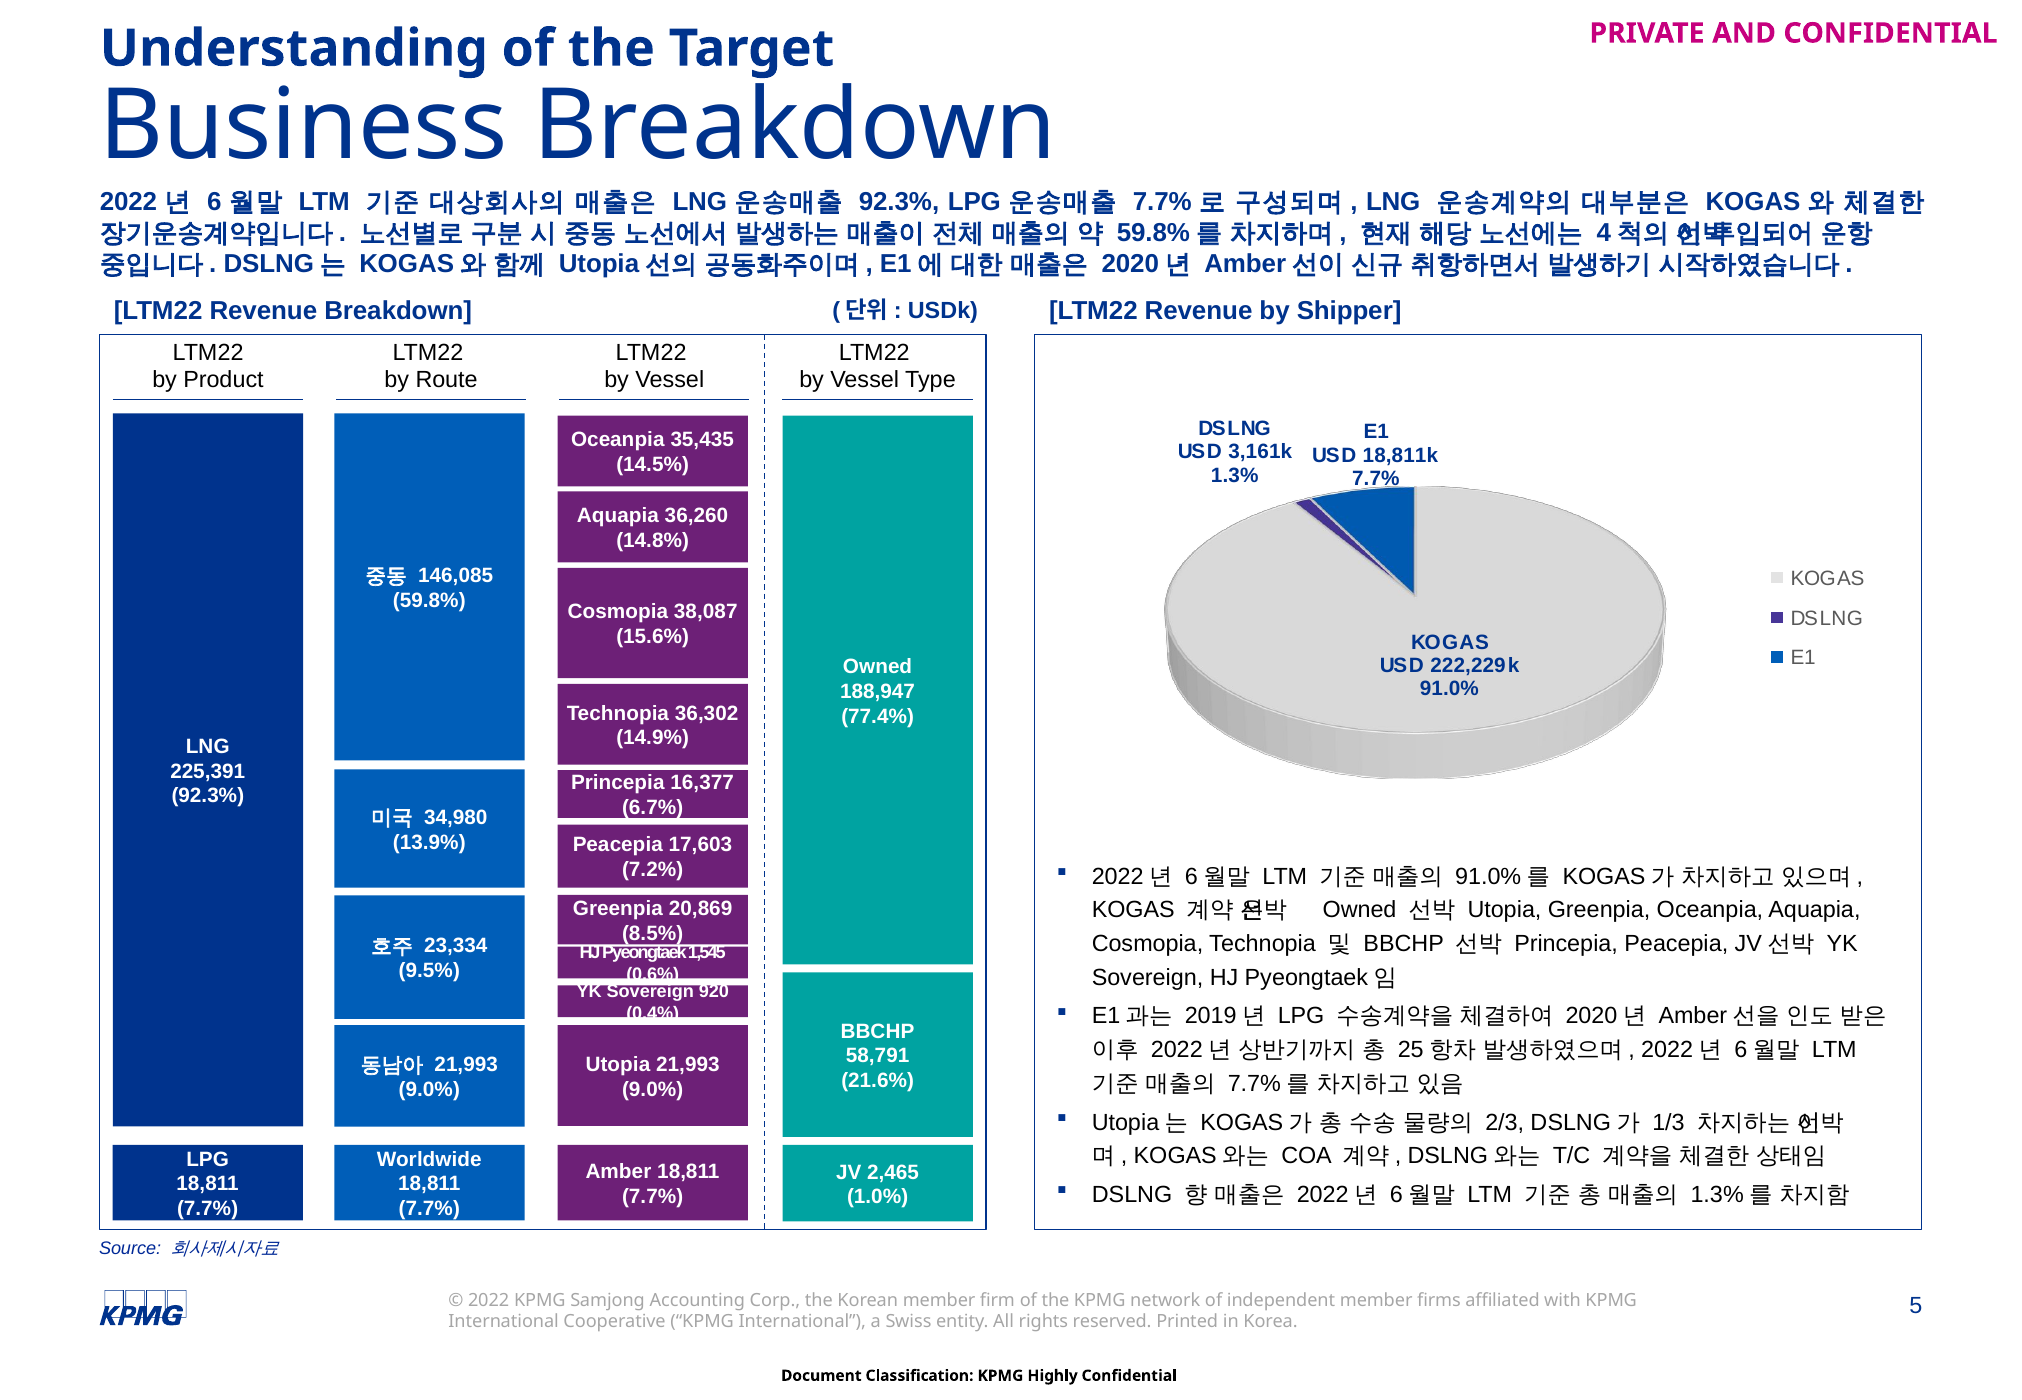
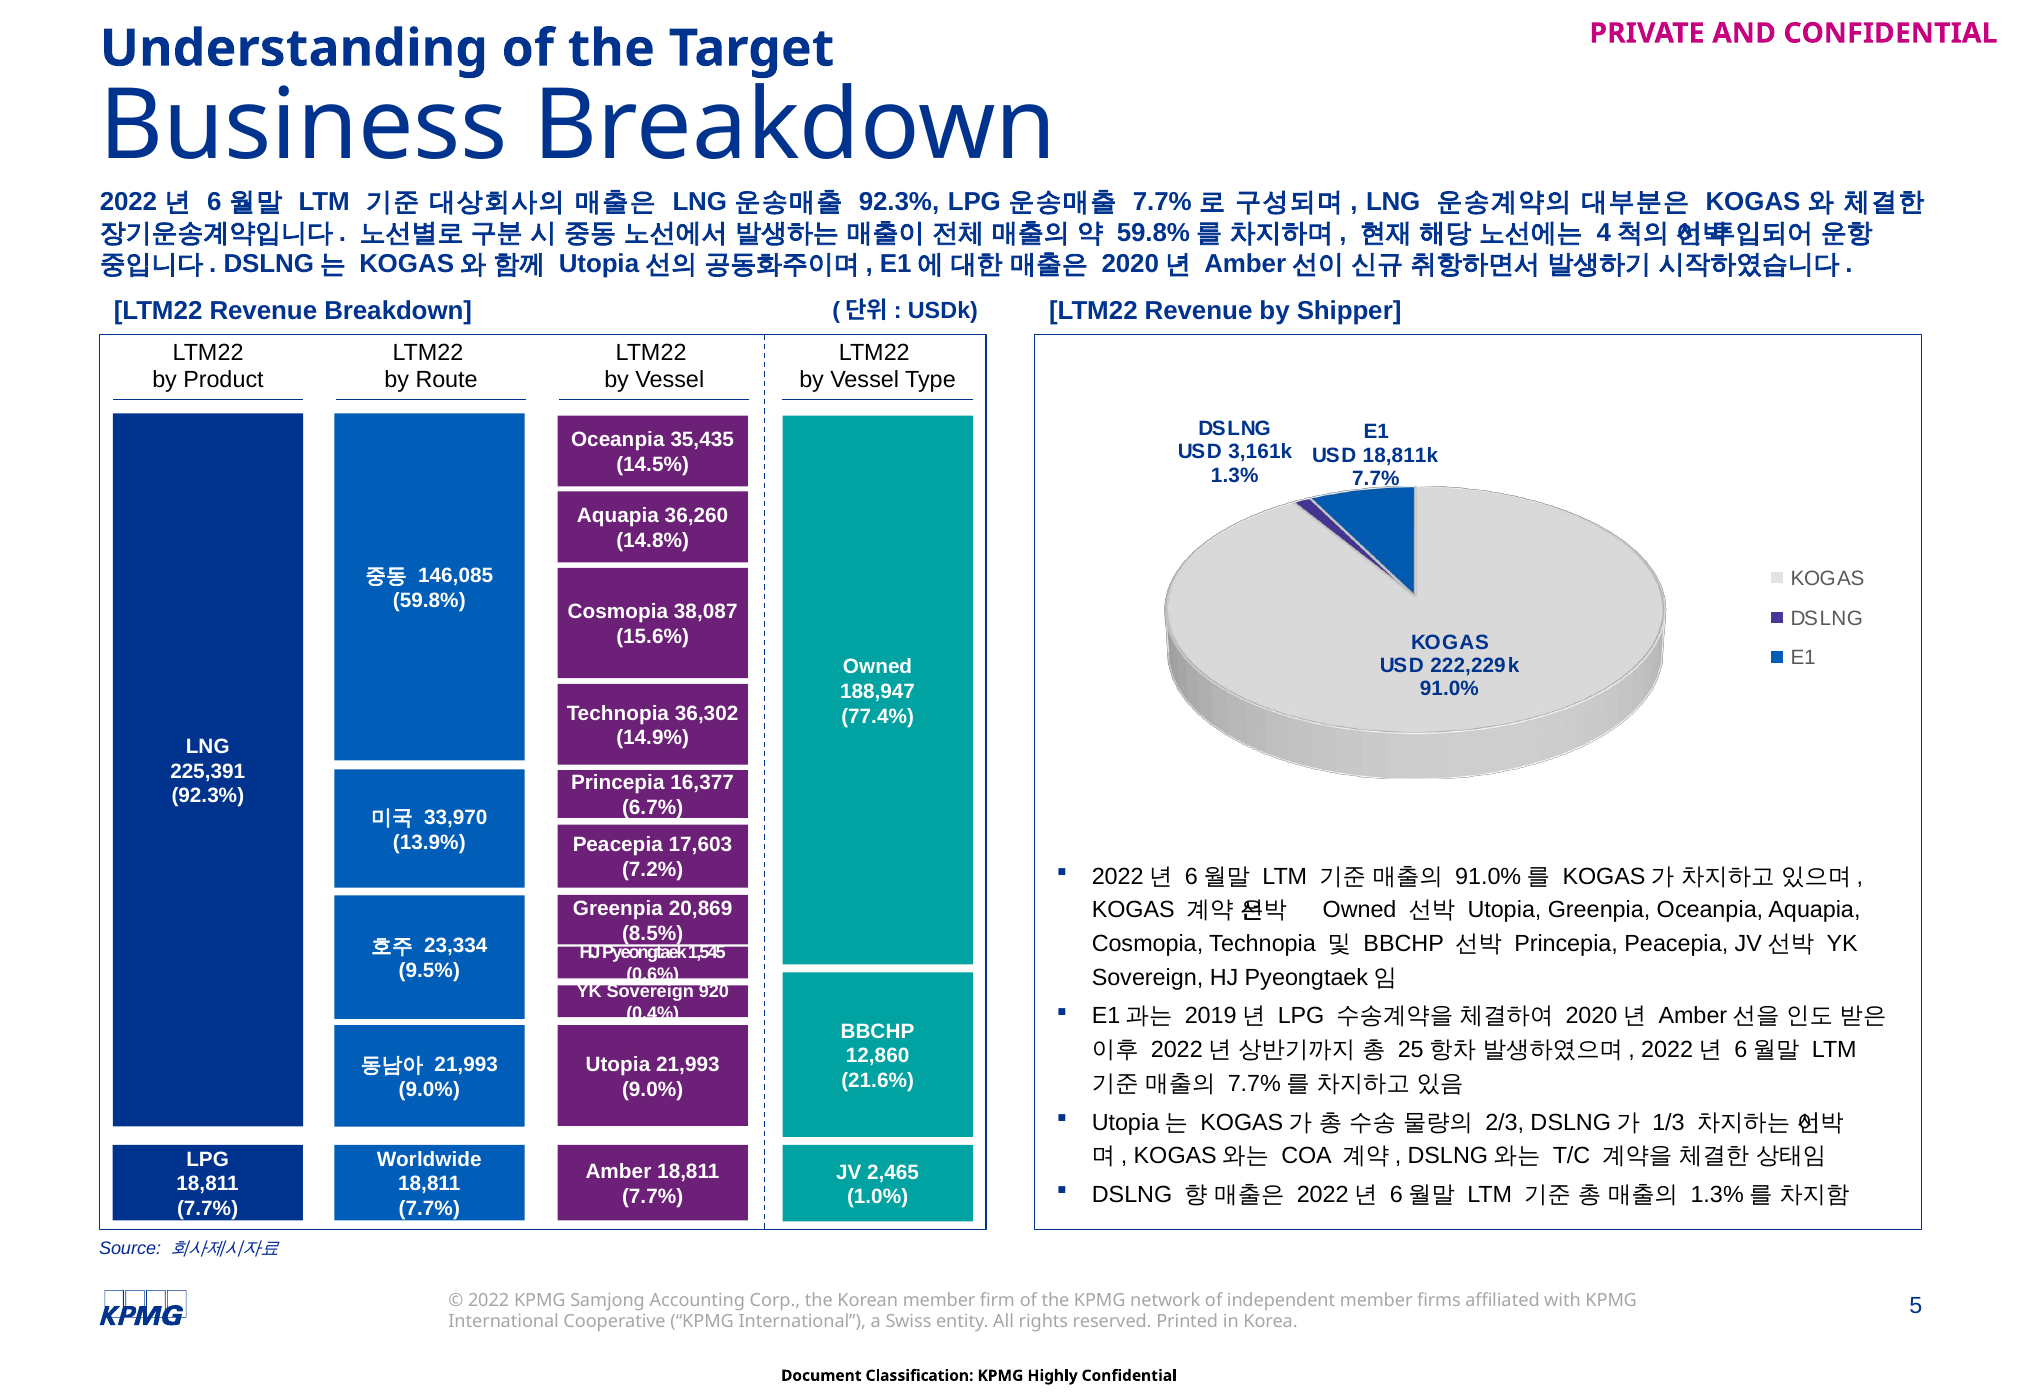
34,980: 34,980 -> 33,970
58,791: 58,791 -> 12,860
